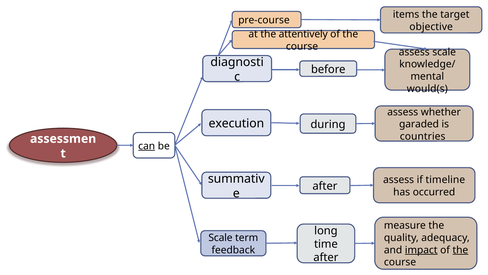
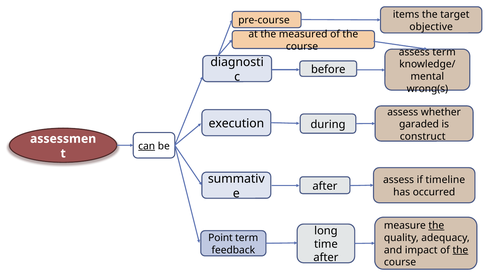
attentively: attentively -> measured
assess scale: scale -> term
would(s: would(s -> wrong(s
countries: countries -> construct
the at (436, 225) underline: none -> present
Scale at (220, 237): Scale -> Point
impact underline: present -> none
